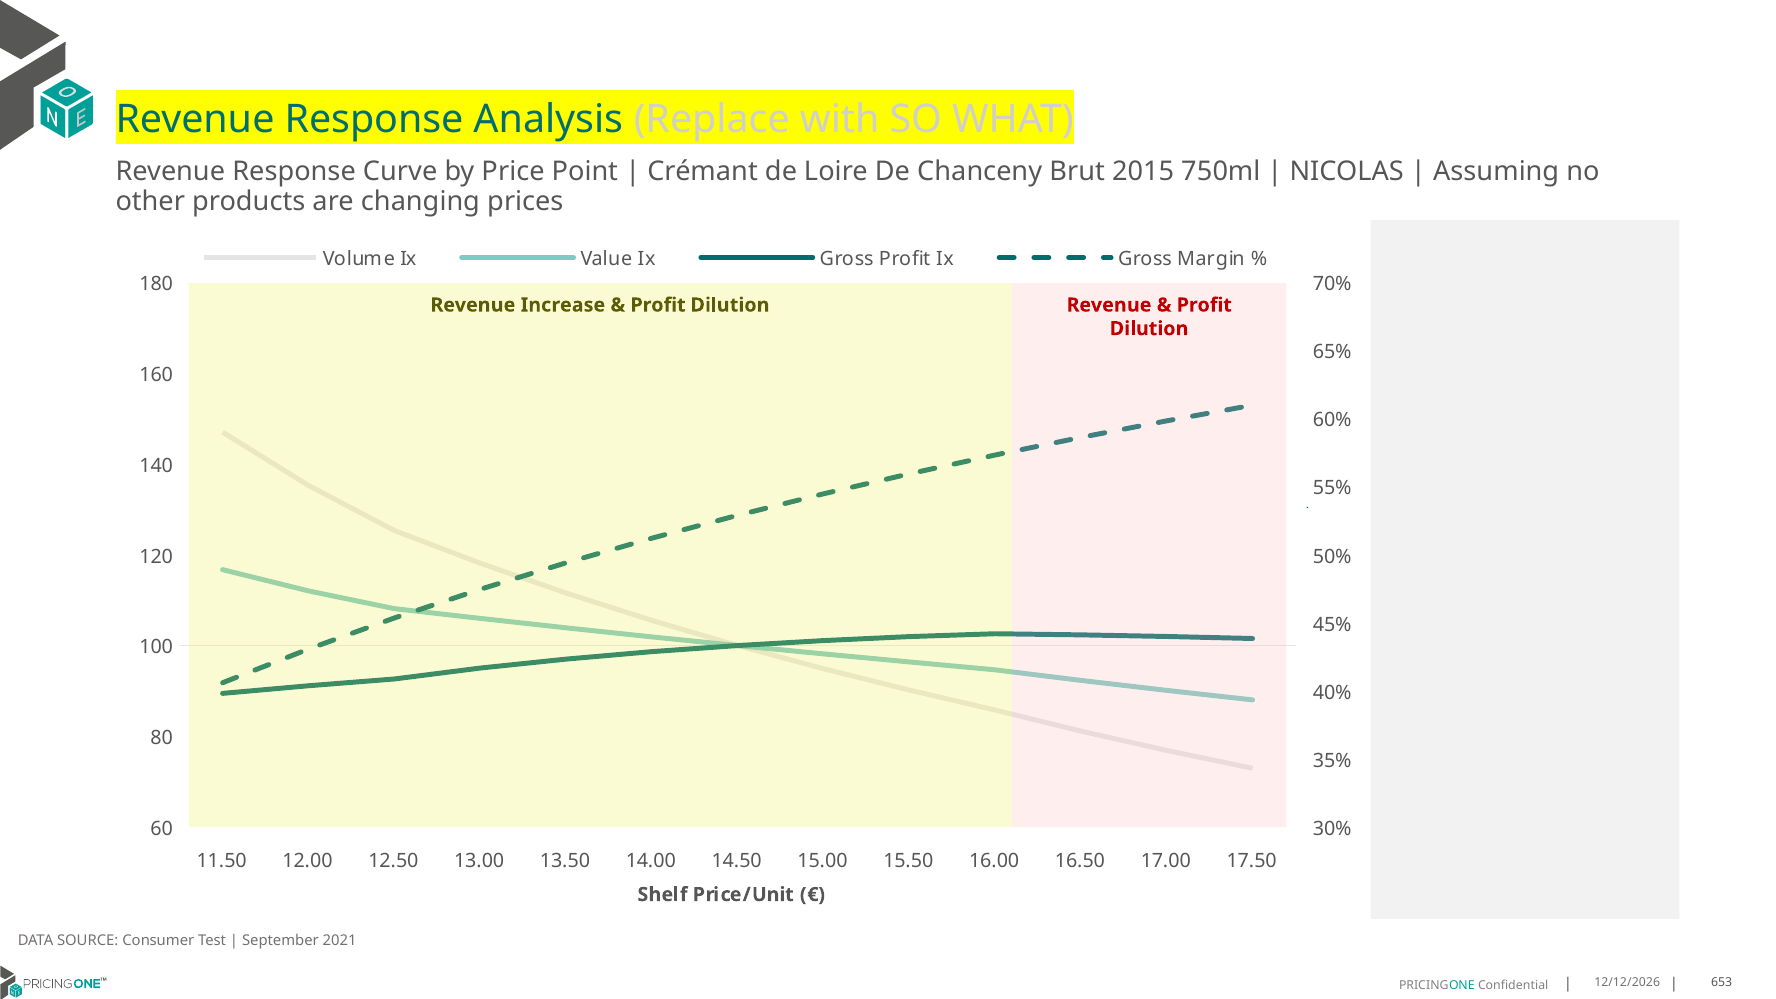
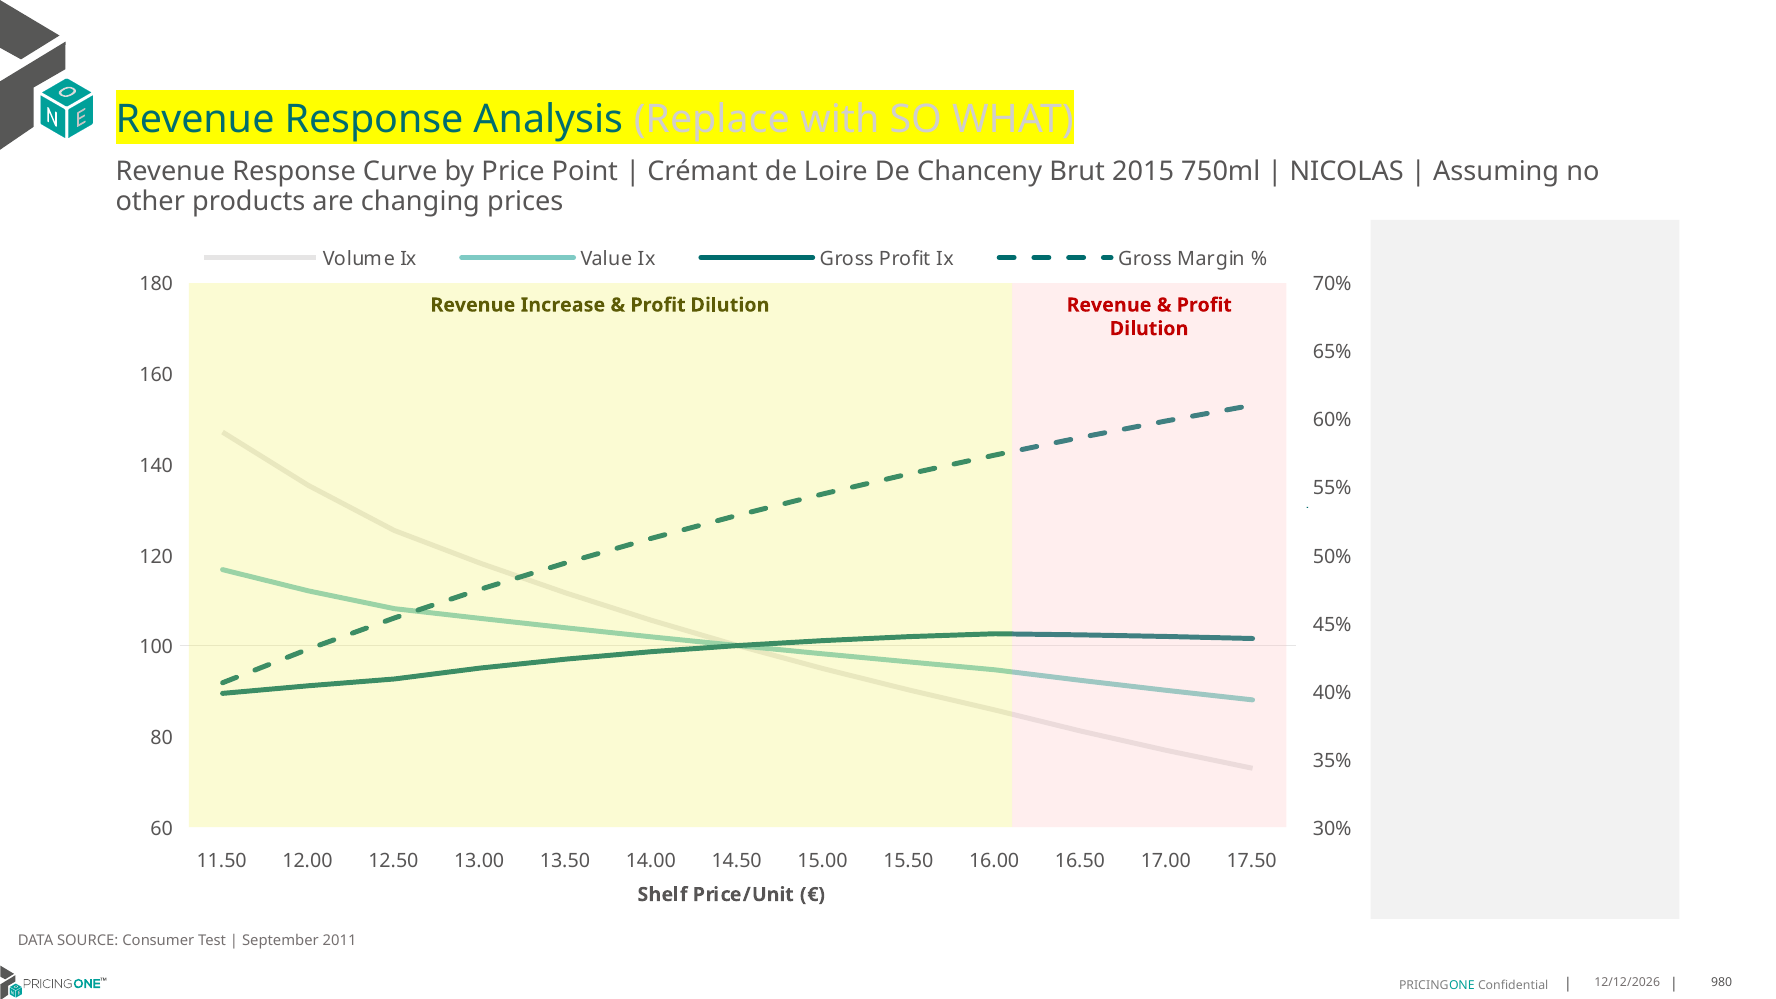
2021: 2021 -> 2011
653: 653 -> 980
